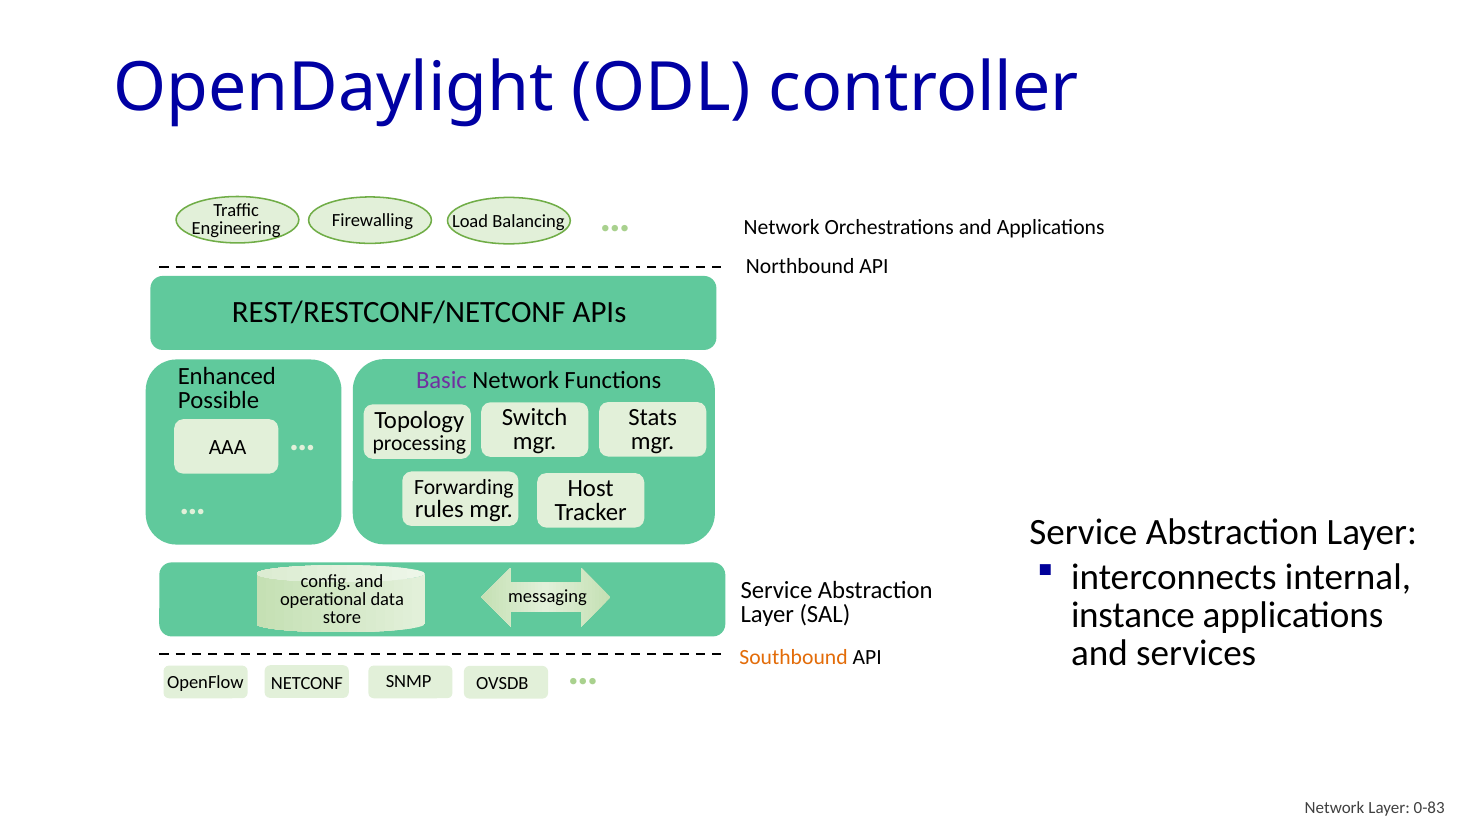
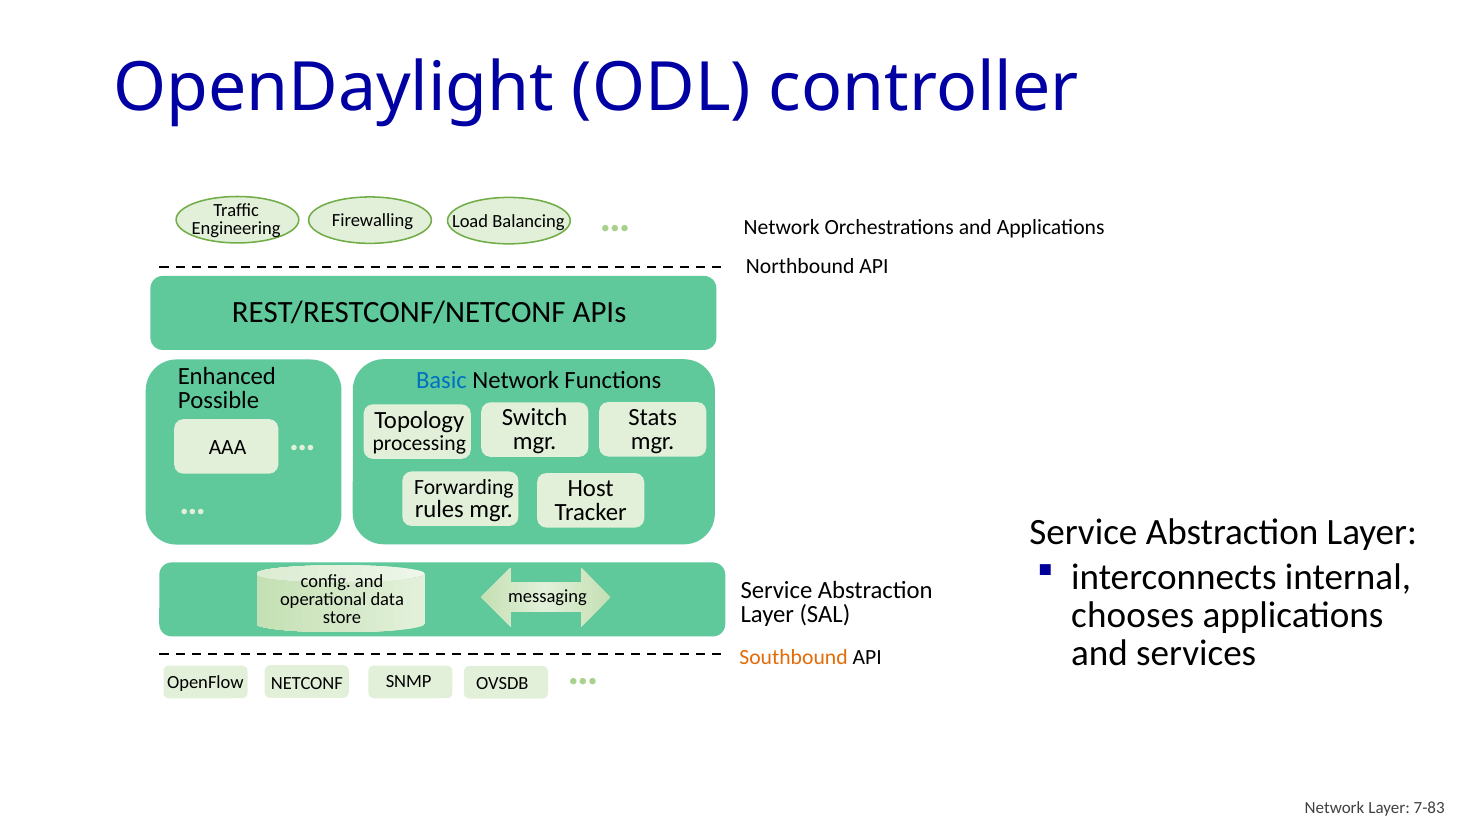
Basic colour: purple -> blue
instance: instance -> chooses
0-83: 0-83 -> 7-83
